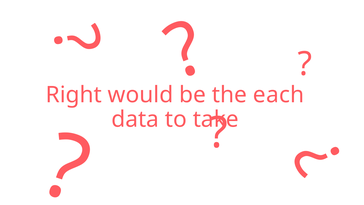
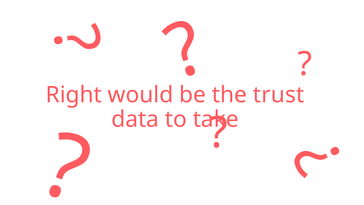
each: each -> trust
